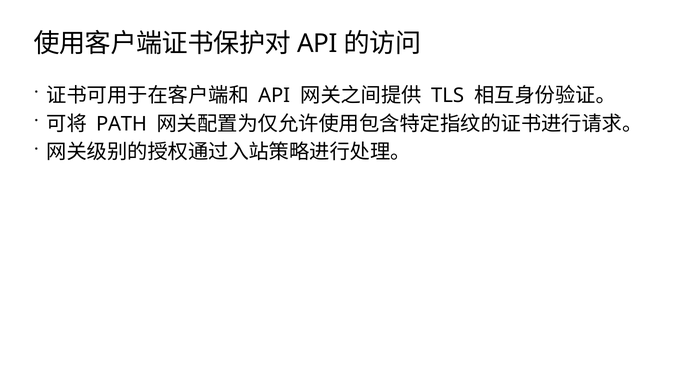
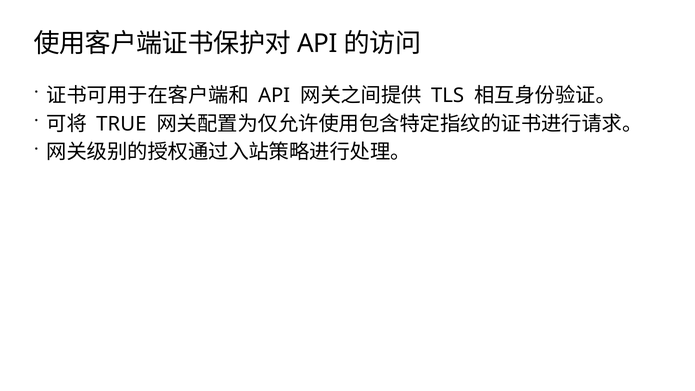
PATH: PATH -> TRUE
